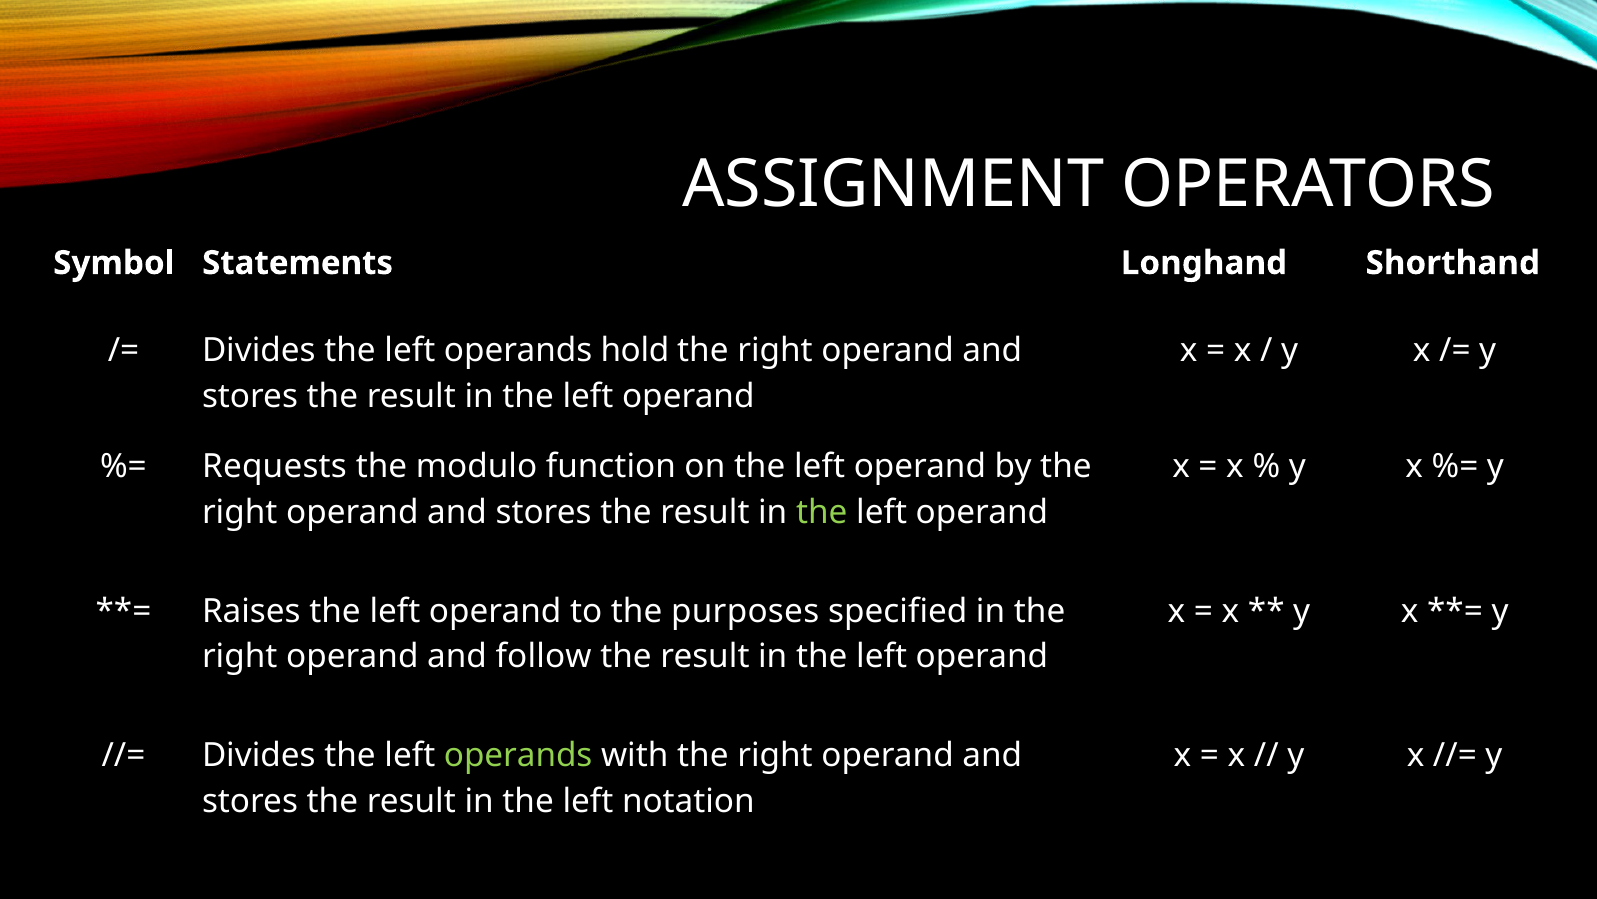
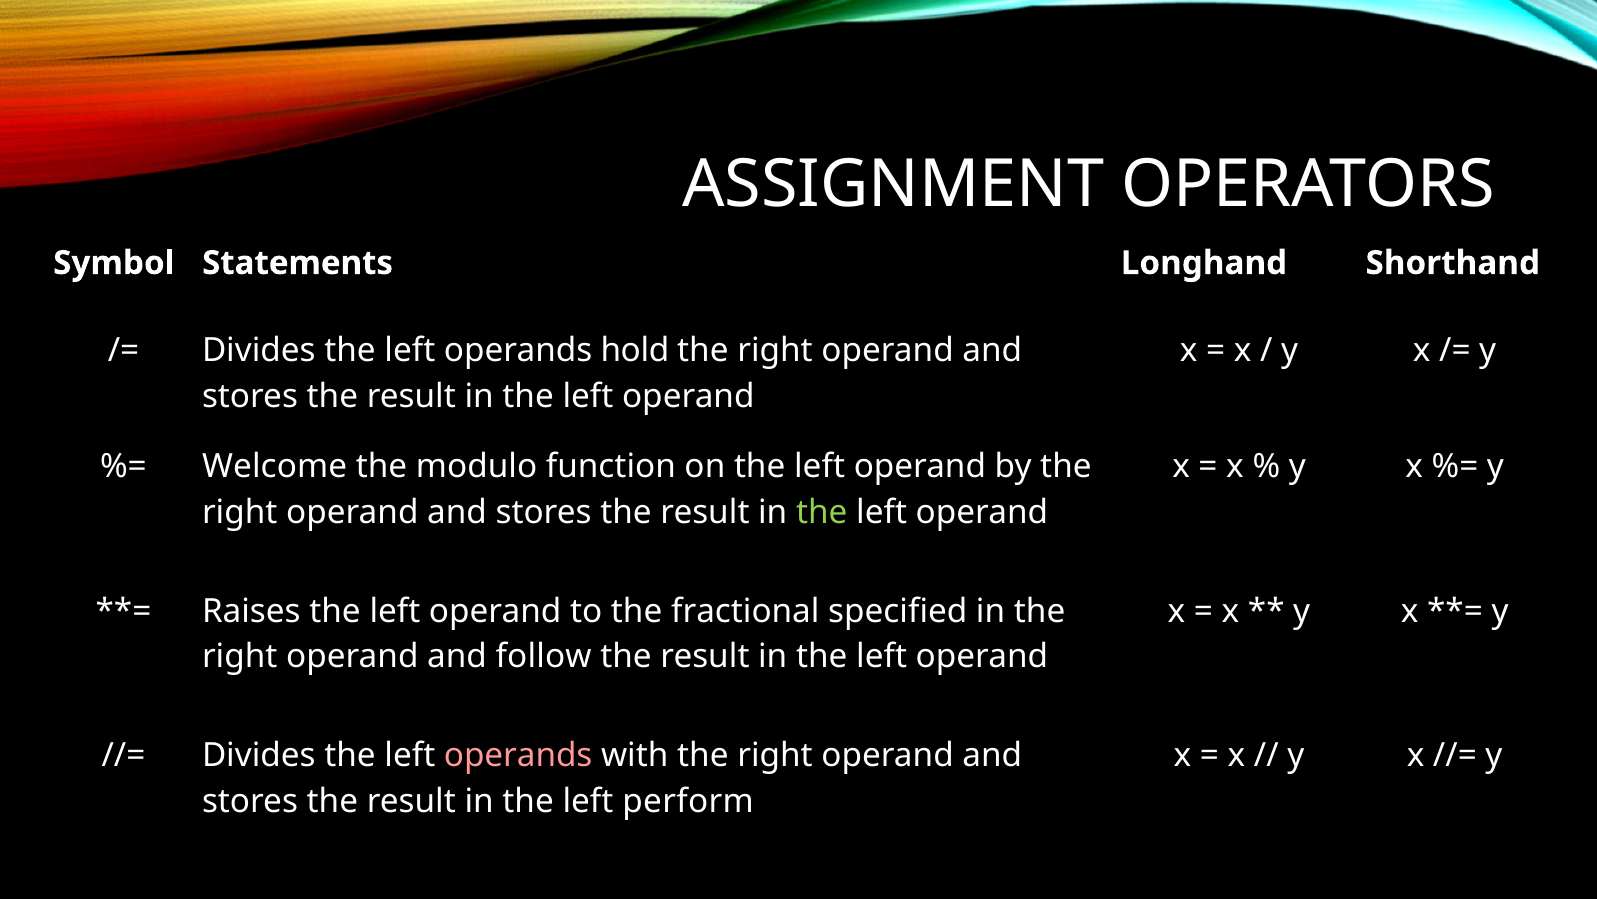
Requests: Requests -> Welcome
purposes: purposes -> fractional
operands at (518, 755) colour: light green -> pink
notation: notation -> perform
